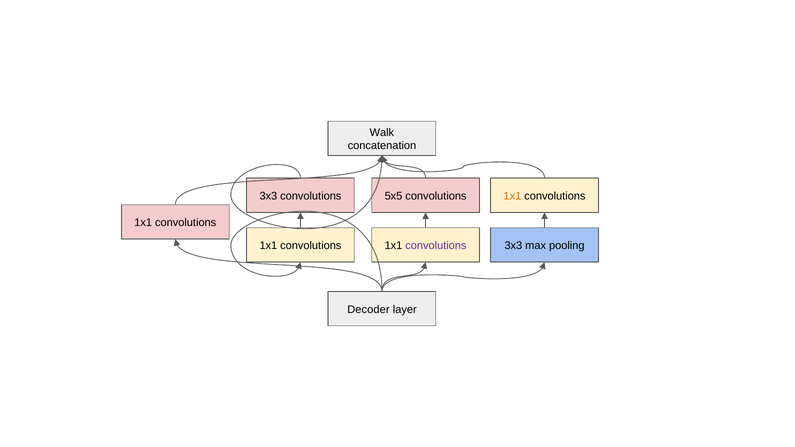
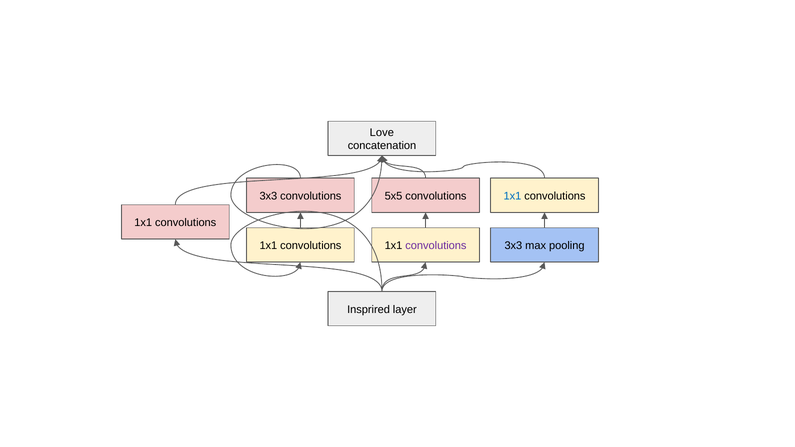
Walk: Walk -> Love
1x1 at (512, 196) colour: orange -> blue
Decoder: Decoder -> Insprired
